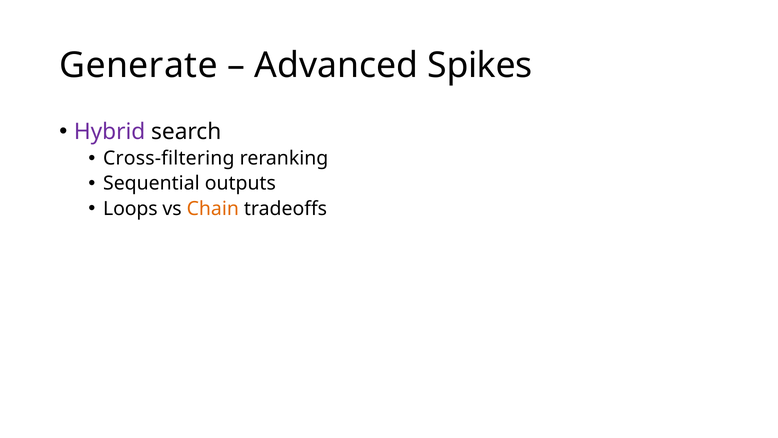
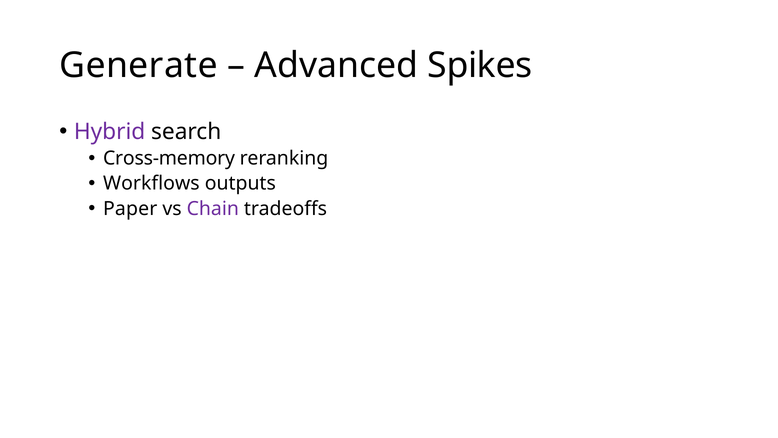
Cross-filtering: Cross-filtering -> Cross-memory
Sequential: Sequential -> Workflows
Loops: Loops -> Paper
Chain colour: orange -> purple
